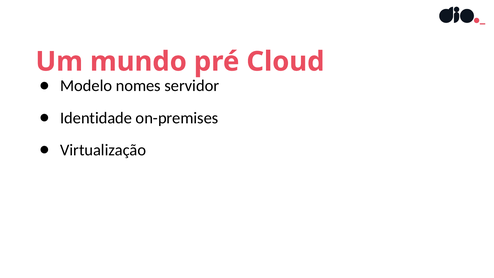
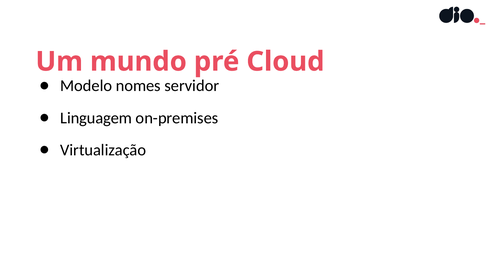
Identidade: Identidade -> Linguagem
